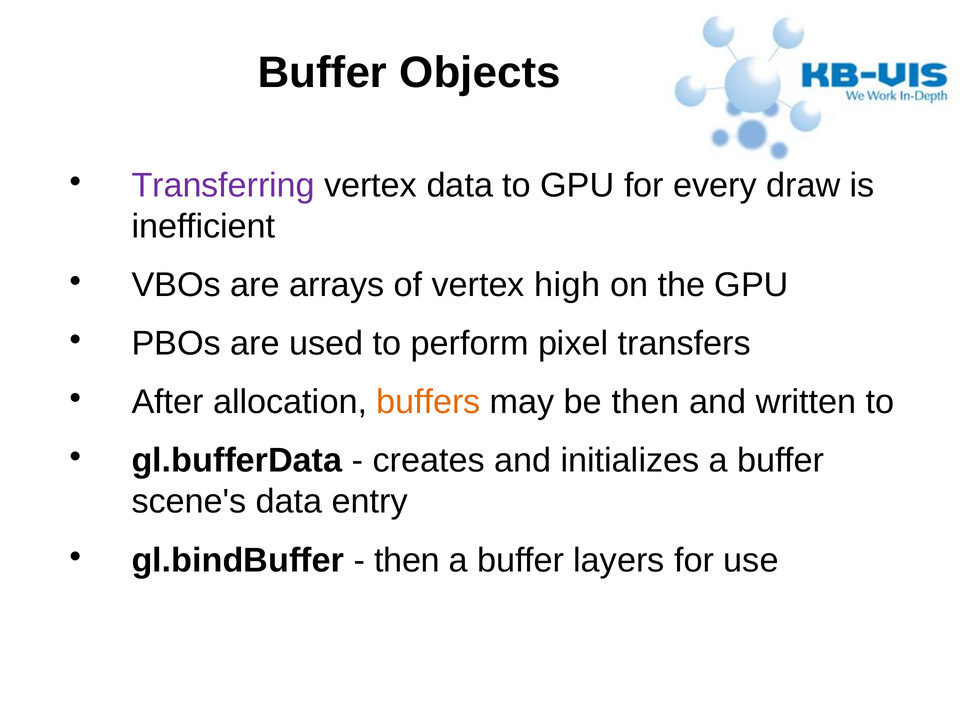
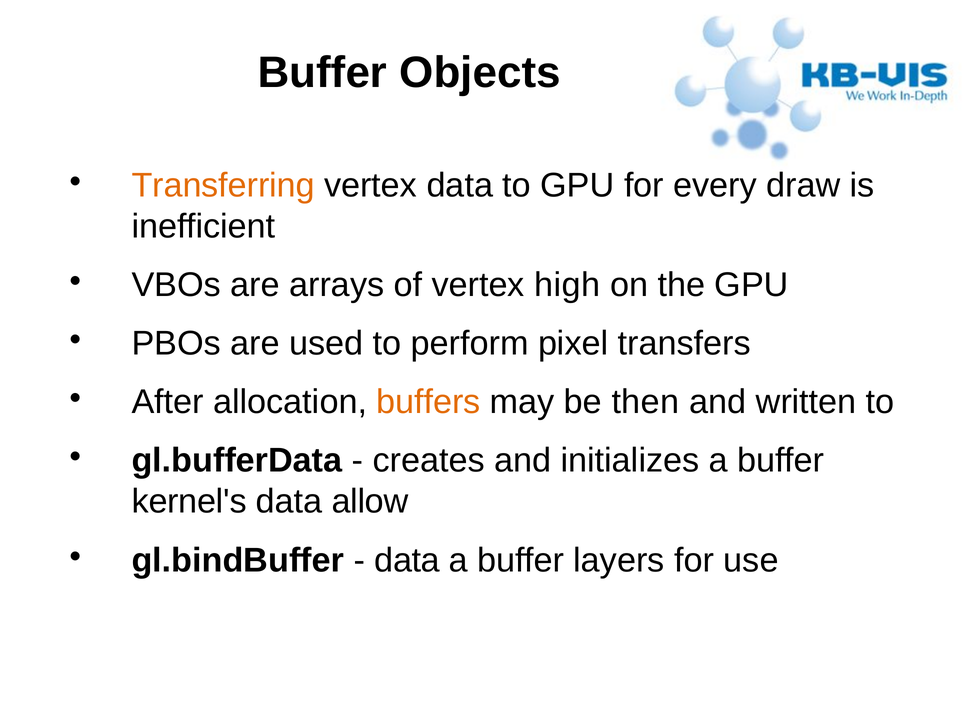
Transferring colour: purple -> orange
scene's: scene's -> kernel's
entry: entry -> allow
then at (407, 560): then -> data
